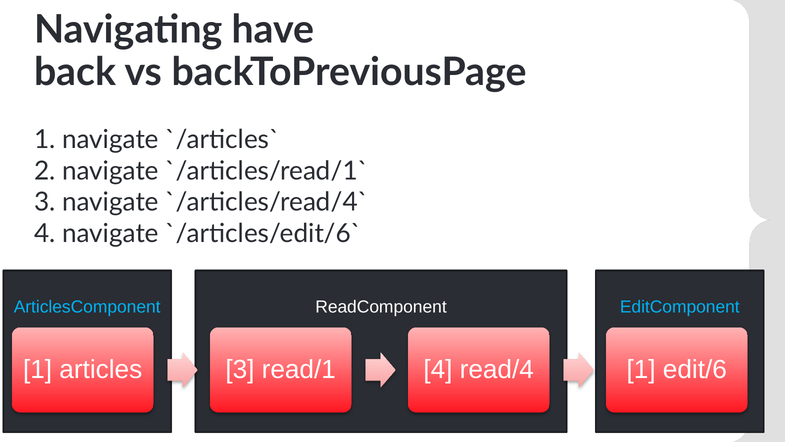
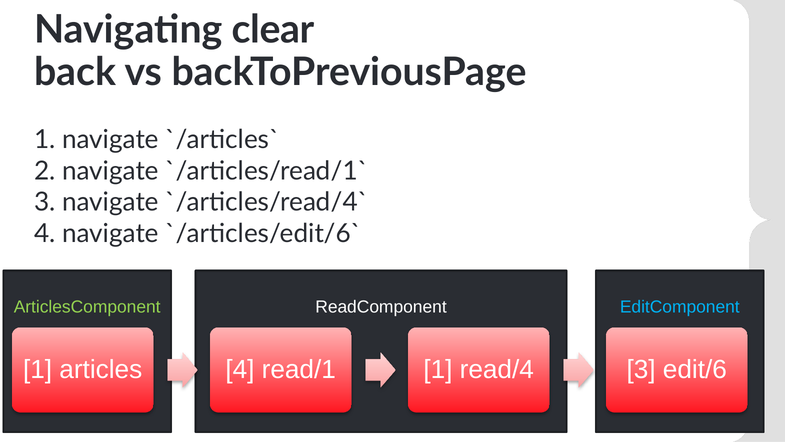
have: have -> clear
ArticlesComponent colour: light blue -> light green
3 at (240, 369): 3 -> 4
4 at (438, 369): 4 -> 1
1 at (641, 369): 1 -> 3
